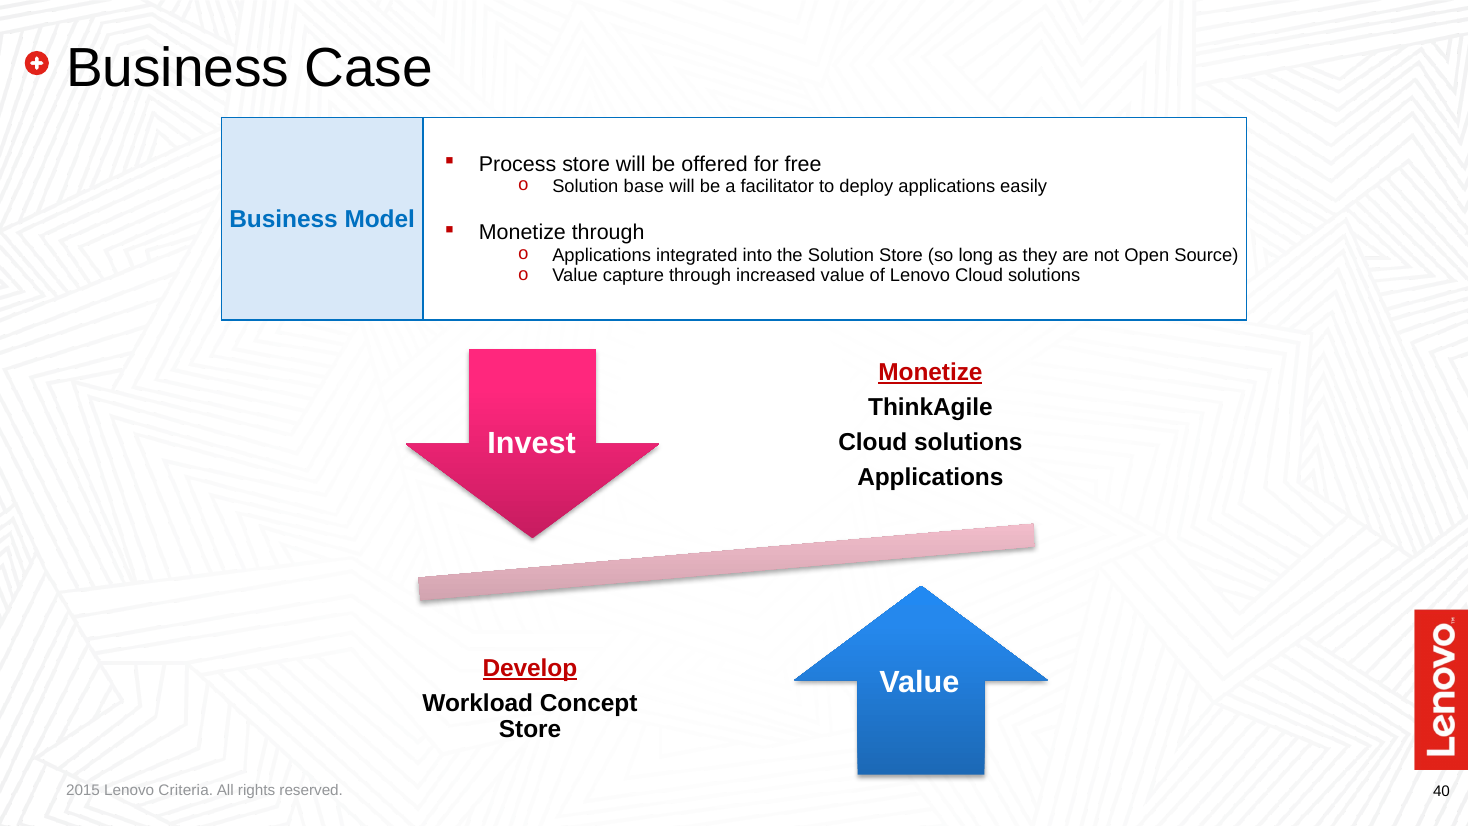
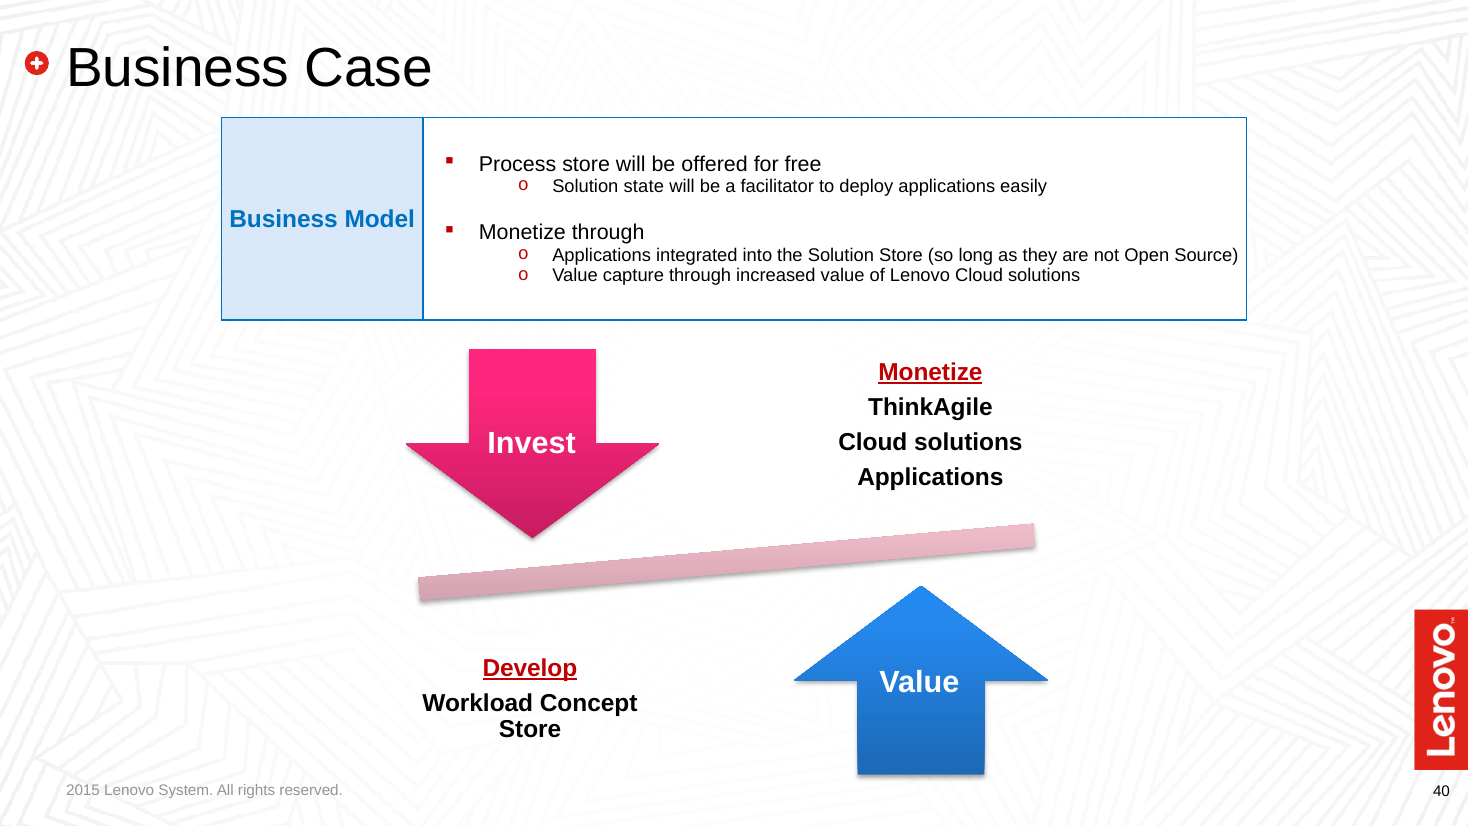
base: base -> state
Criteria: Criteria -> System
